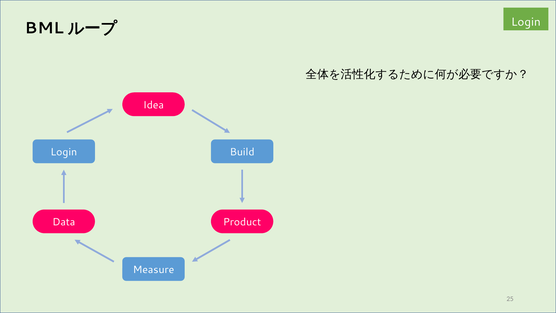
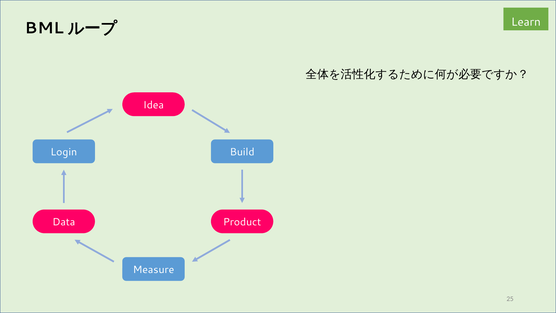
Login at (526, 22): Login -> Learn
